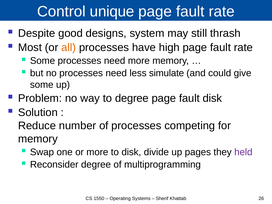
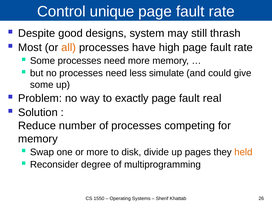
to degree: degree -> exactly
fault disk: disk -> real
held colour: purple -> orange
